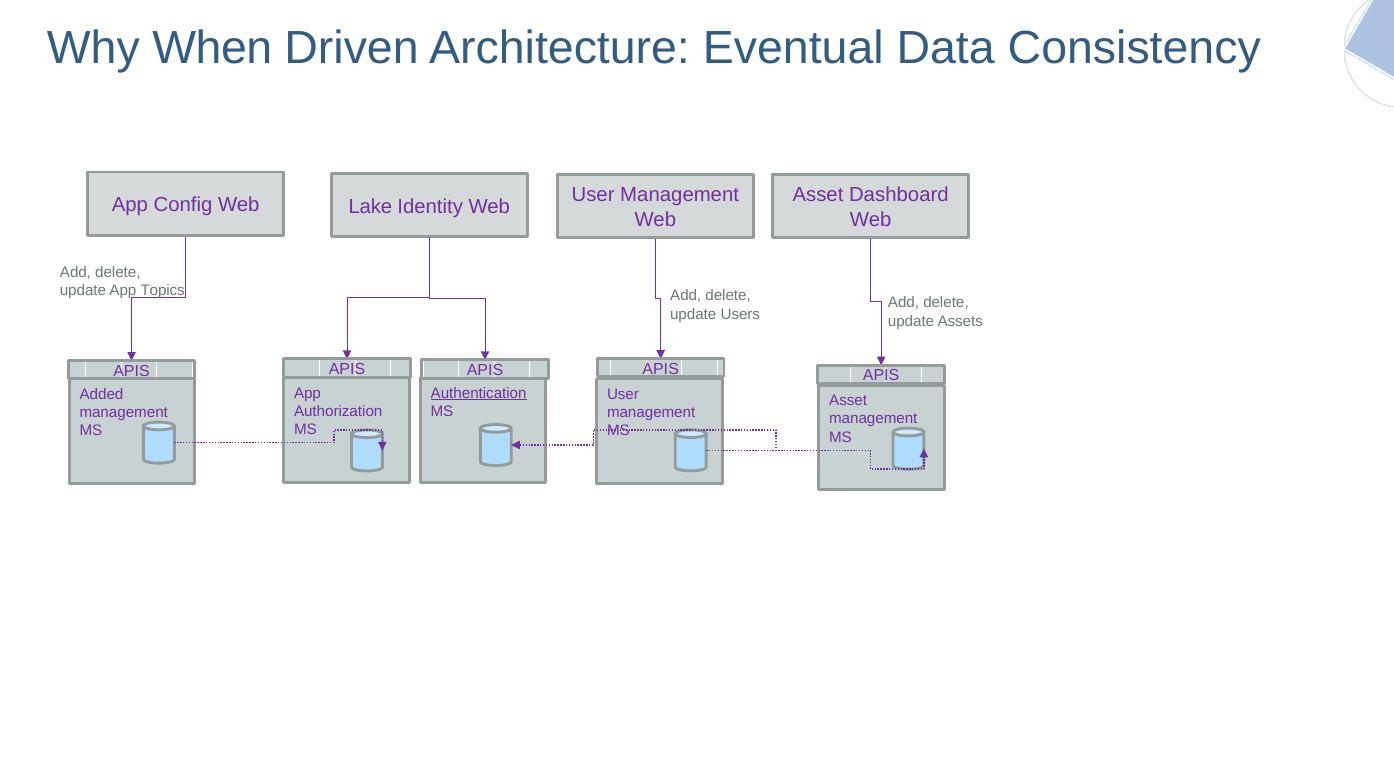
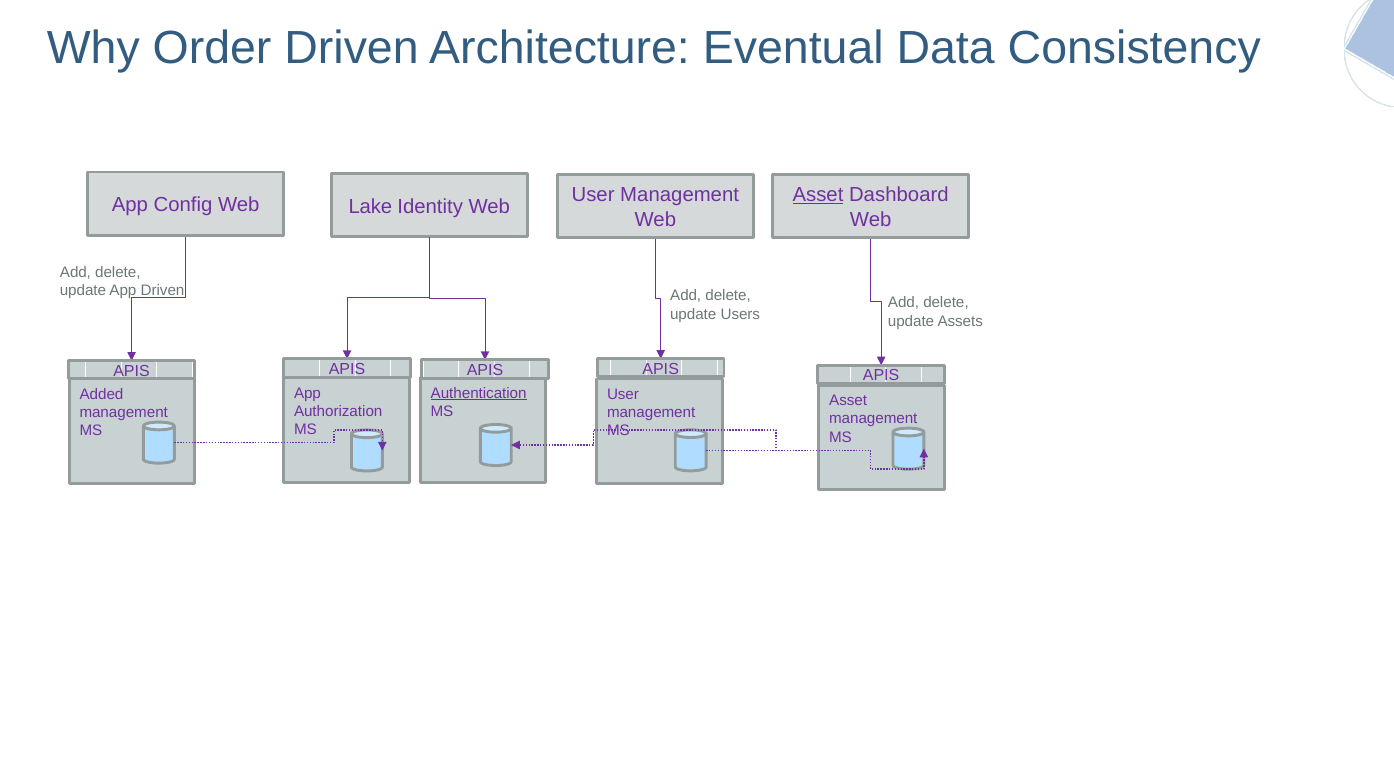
When: When -> Order
Asset at (818, 195) underline: none -> present
App Topics: Topics -> Driven
